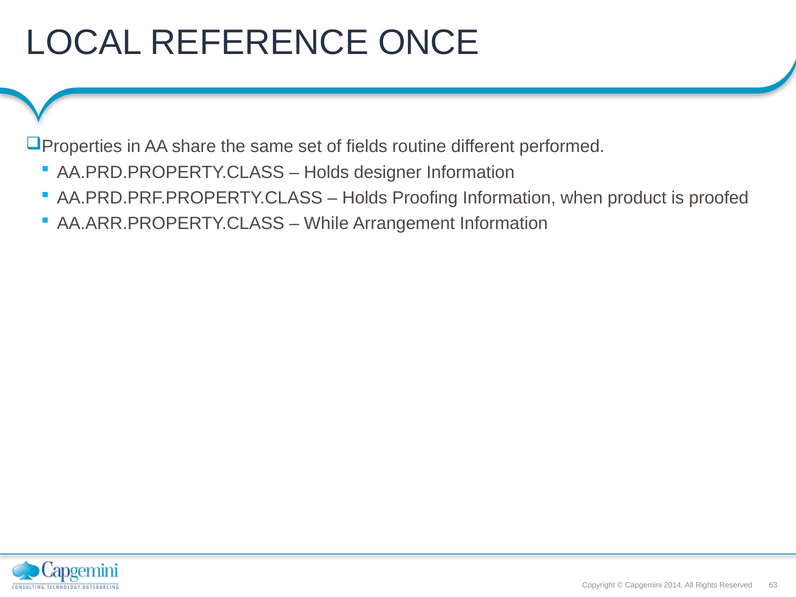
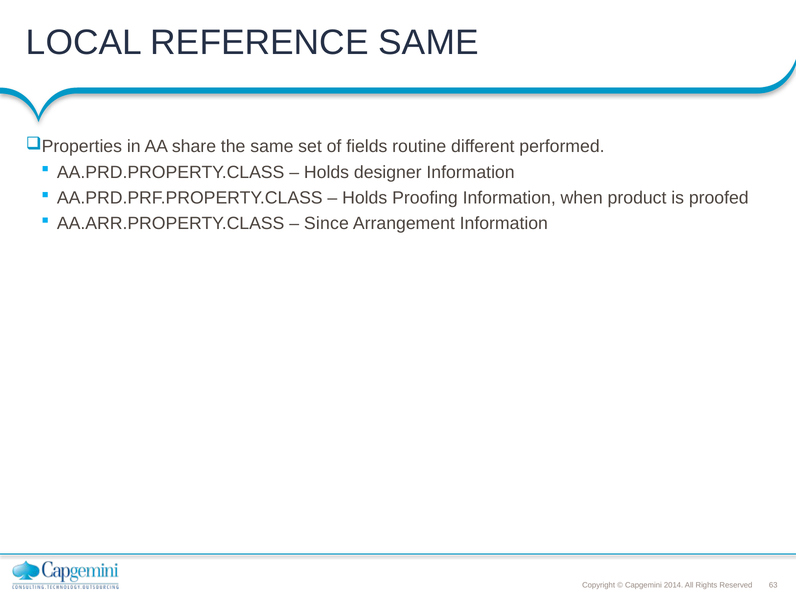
REFERENCE ONCE: ONCE -> SAME
While: While -> Since
